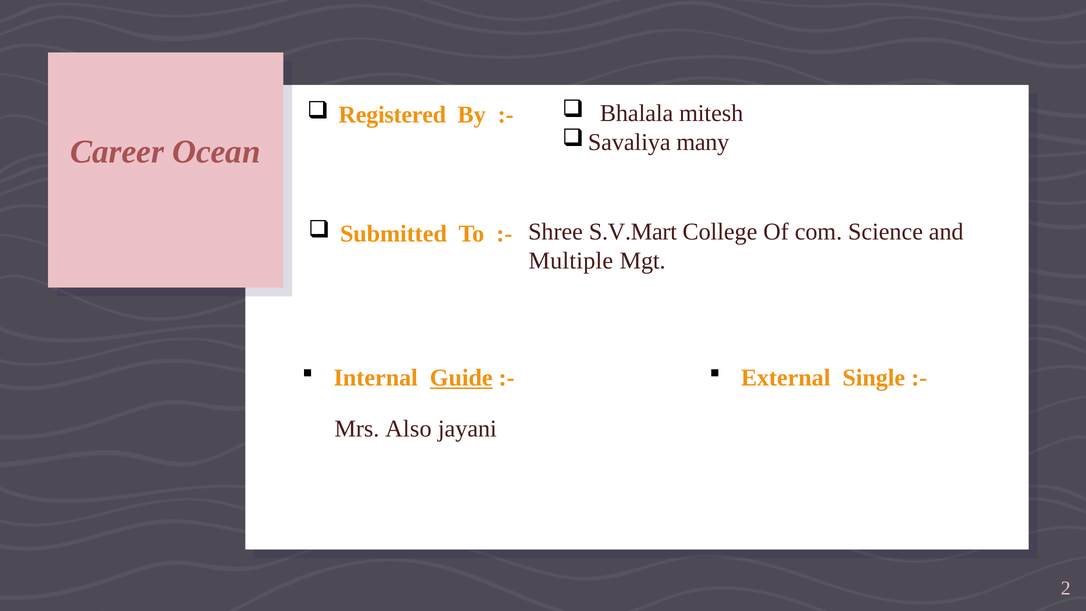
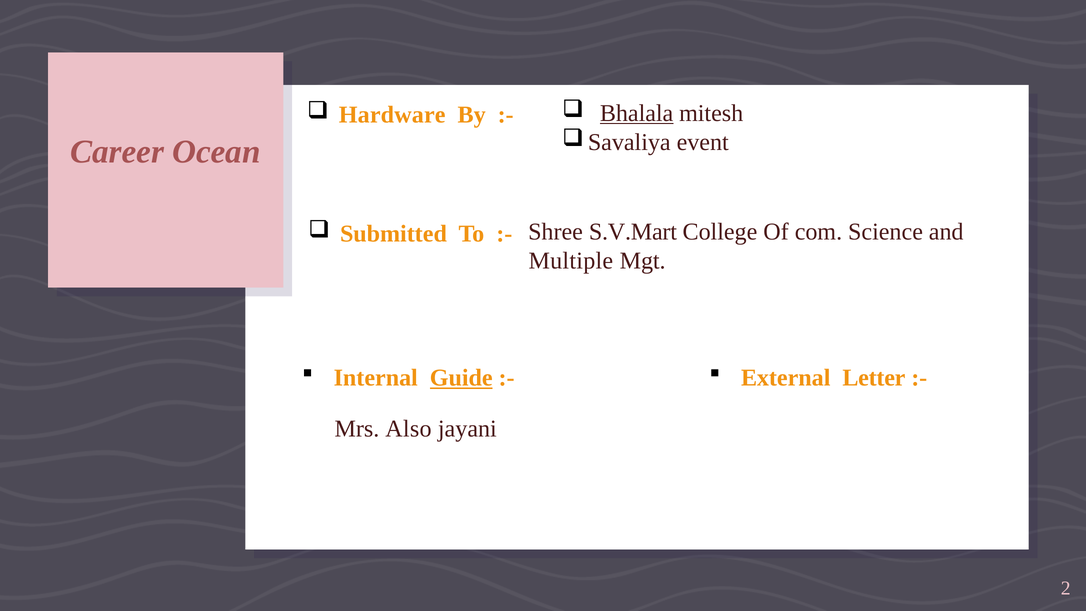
Registered: Registered -> Hardware
Bhalala underline: none -> present
many: many -> event
Single: Single -> Letter
